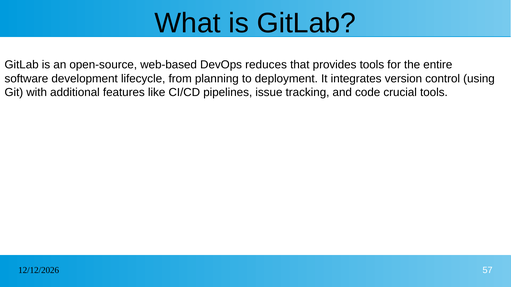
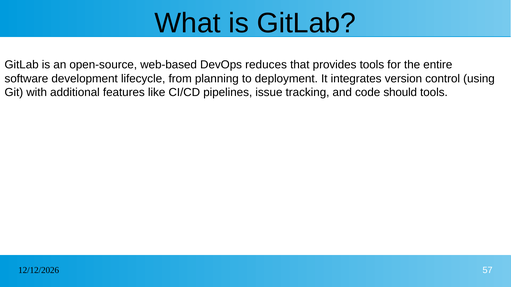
crucial: crucial -> should
